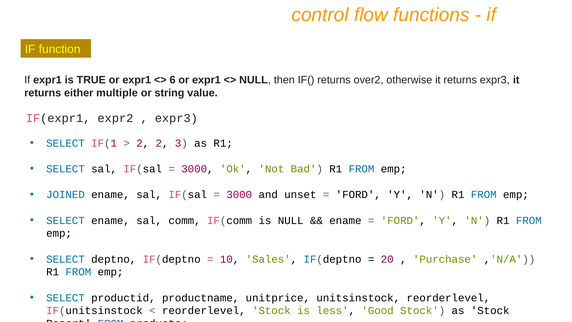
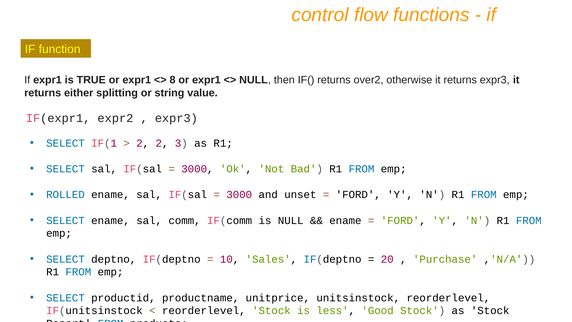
6: 6 -> 8
multiple: multiple -> splitting
JOINED: JOINED -> ROLLED
